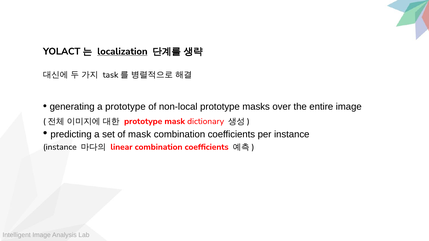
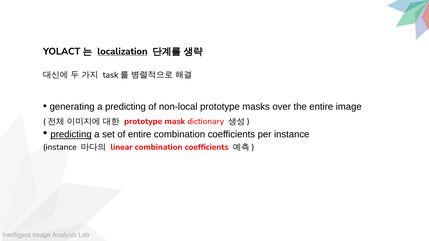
a prototype: prototype -> predicting
predicting at (71, 135) underline: none -> present
of mask: mask -> entire
